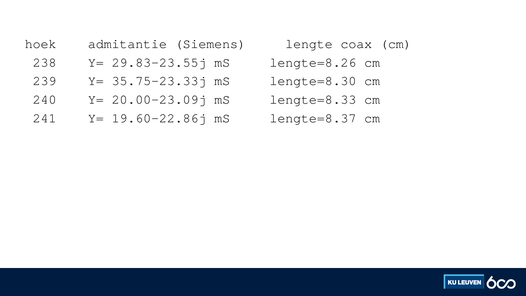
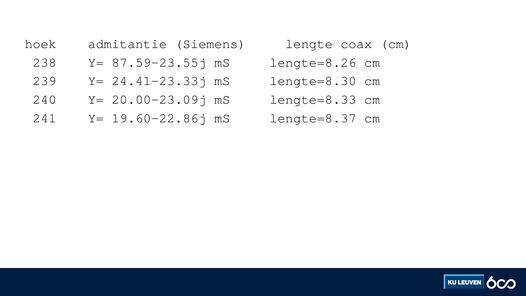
29.83-23.55j: 29.83-23.55j -> 87.59-23.55j
35.75-23.33j: 35.75-23.33j -> 24.41-23.33j
